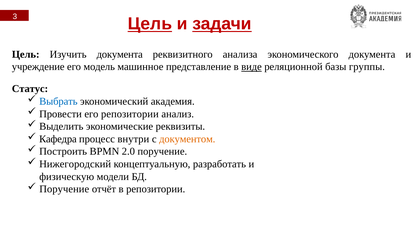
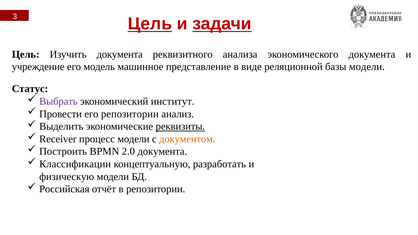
виде underline: present -> none
базы группы: группы -> модели
Выбрать colour: blue -> purple
академия: академия -> институт
реквизиты underline: none -> present
Кафедра: Кафедра -> Receiver
процесс внутри: внутри -> модели
2.0 поручение: поручение -> документа
Нижегородский: Нижегородский -> Классификации
Поручение at (64, 189): Поручение -> Российская
